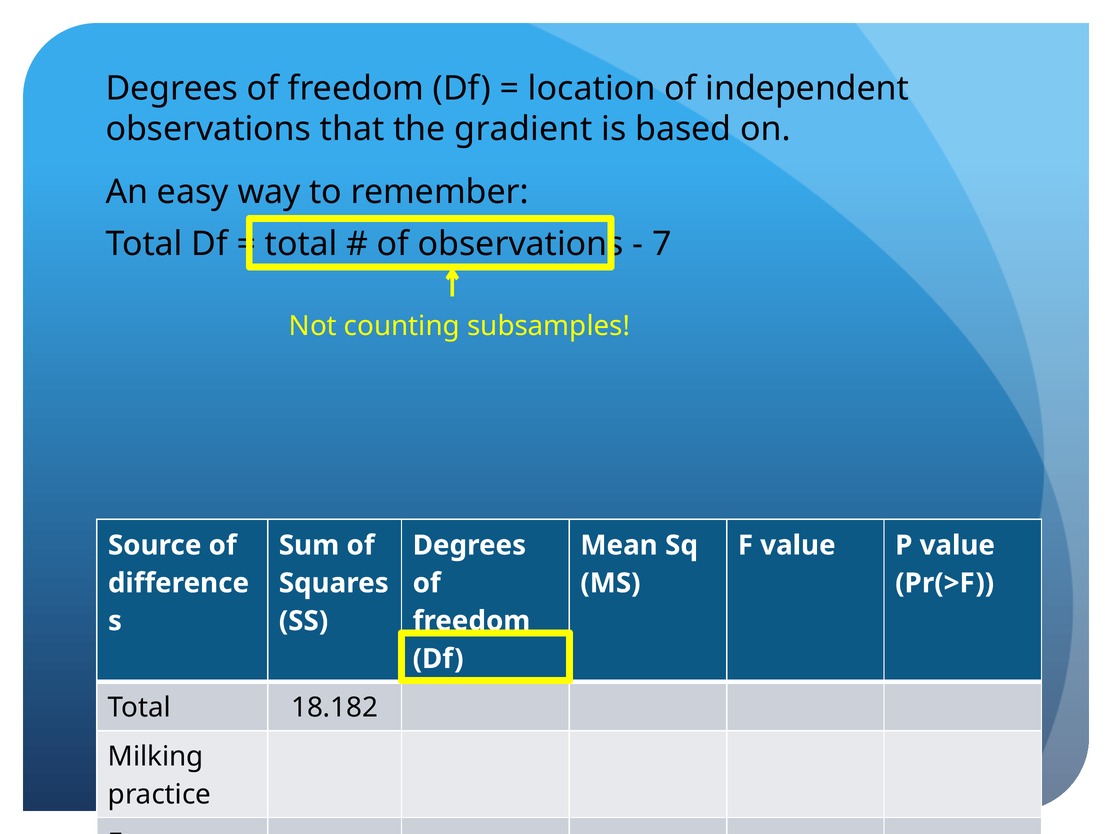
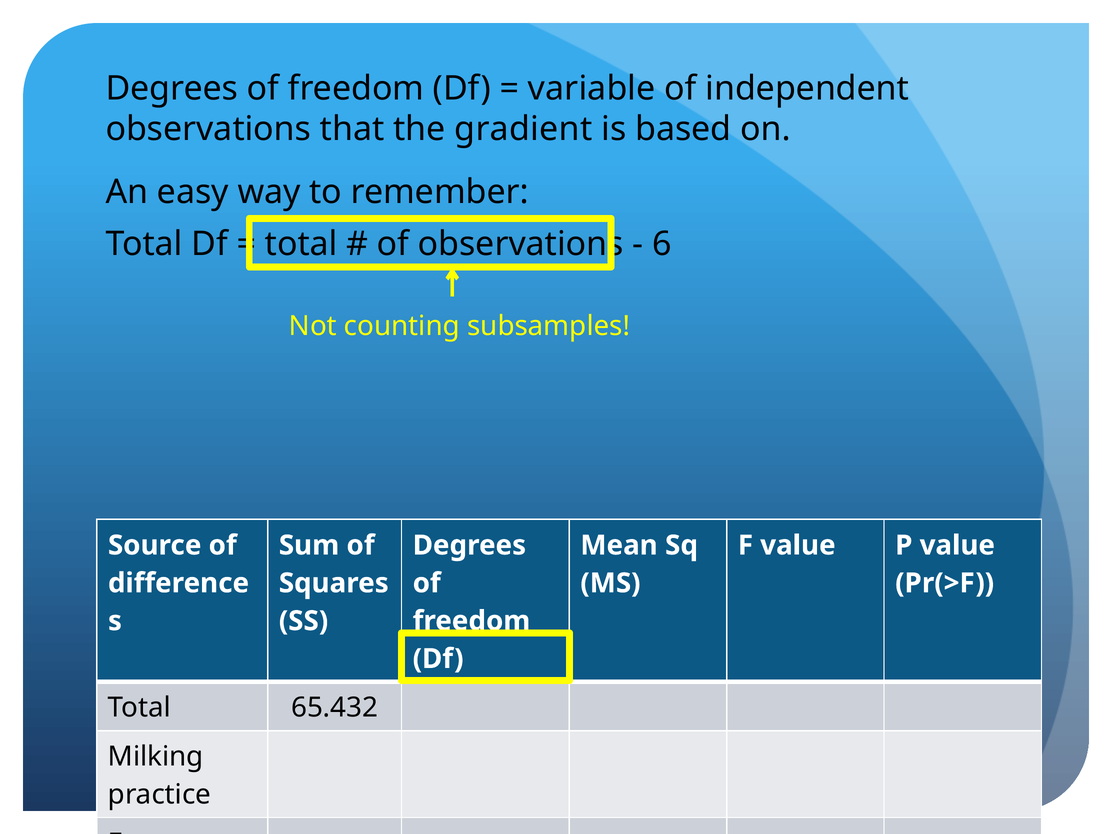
location: location -> variable
7: 7 -> 6
18.182: 18.182 -> 65.432
